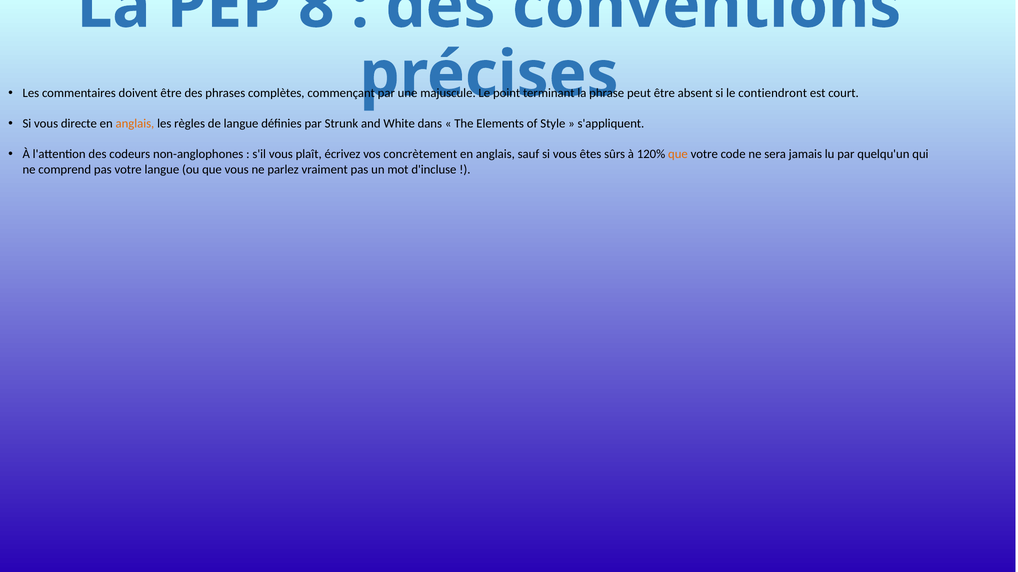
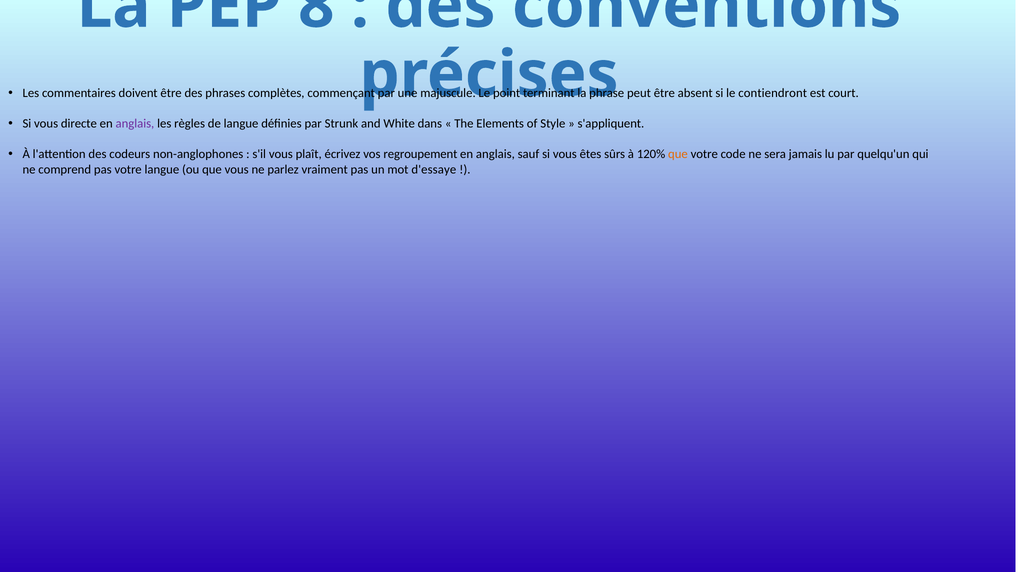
anglais at (135, 124) colour: orange -> purple
concrètement: concrètement -> regroupement
d'incluse: d'incluse -> d'essaye
